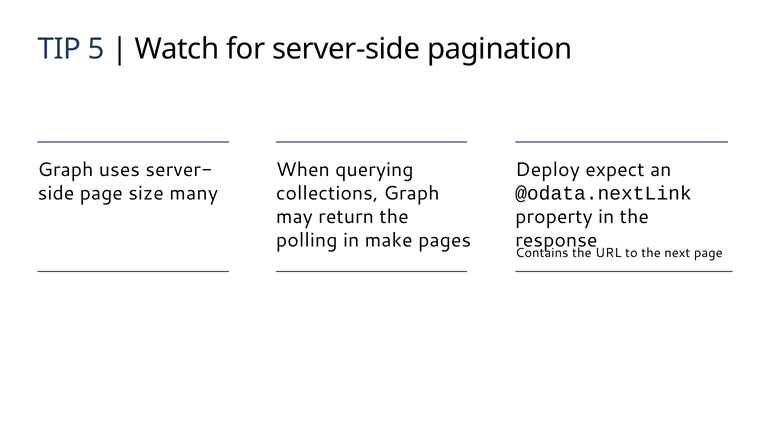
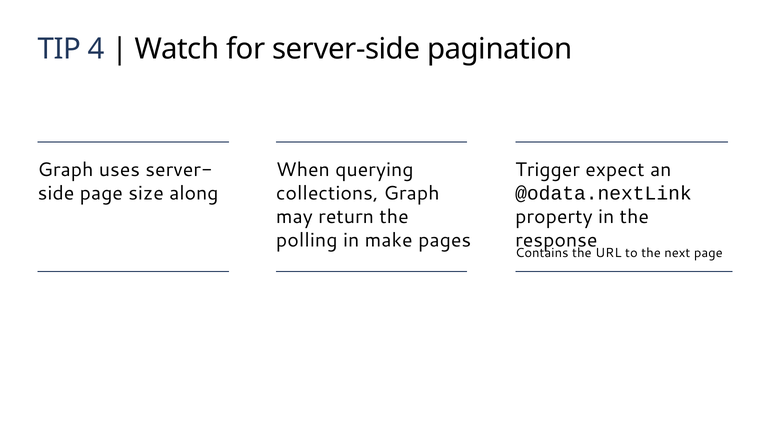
5: 5 -> 4
Deploy: Deploy -> Trigger
many: many -> along
